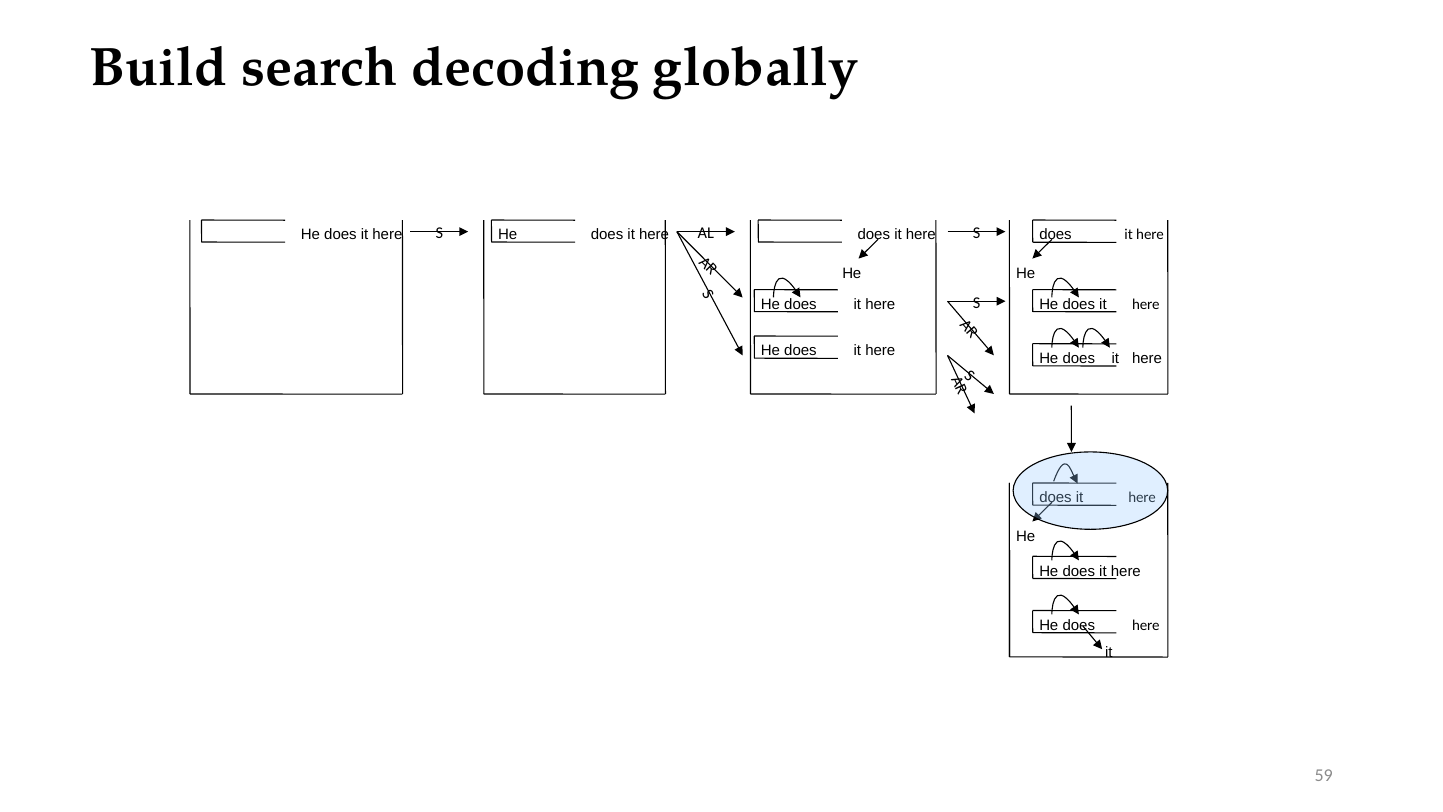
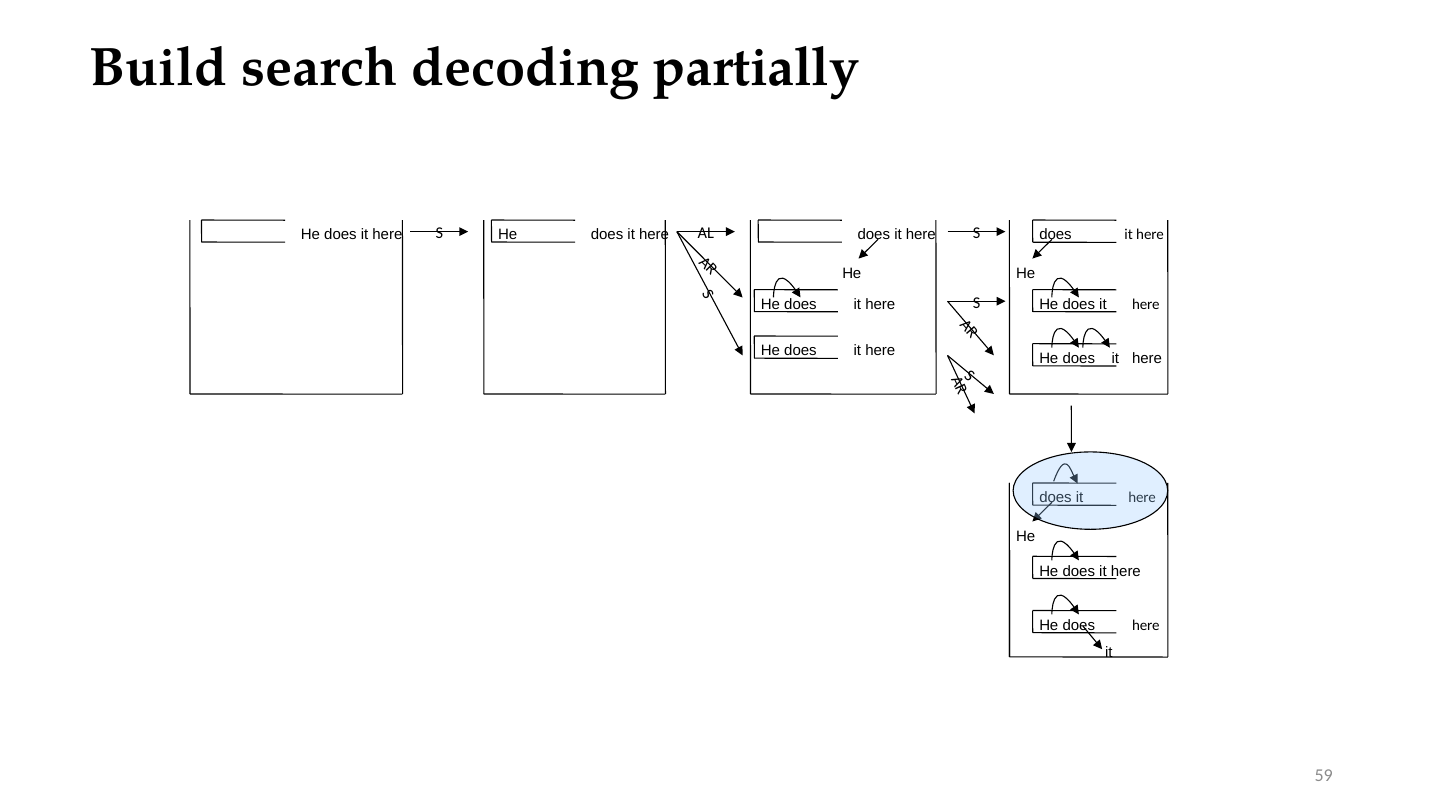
globally: globally -> partially
